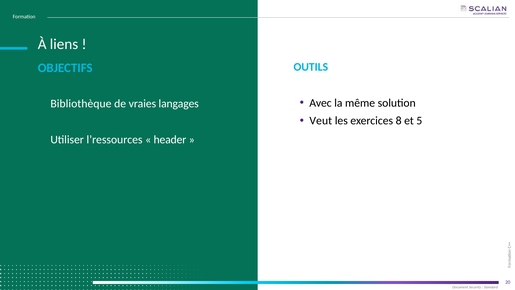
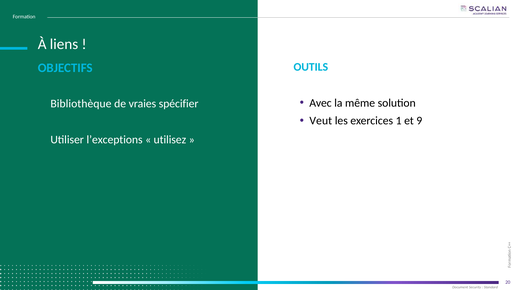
langages: langages -> spécifier
8: 8 -> 1
5: 5 -> 9
l’ressources: l’ressources -> l’exceptions
header: header -> utilisez
